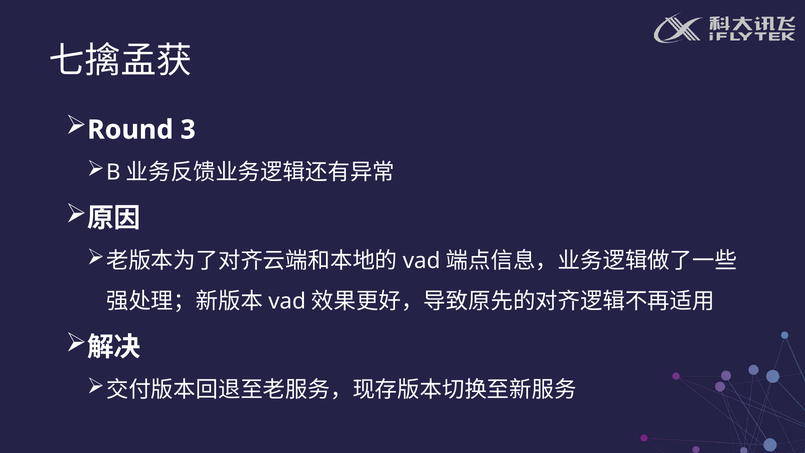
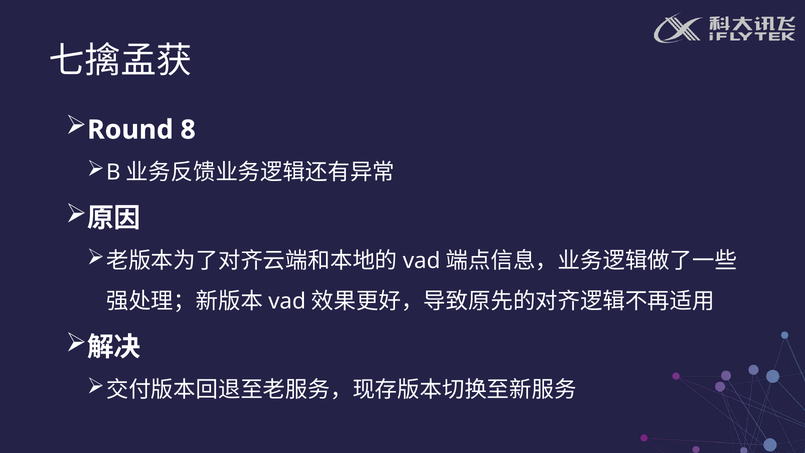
3: 3 -> 8
